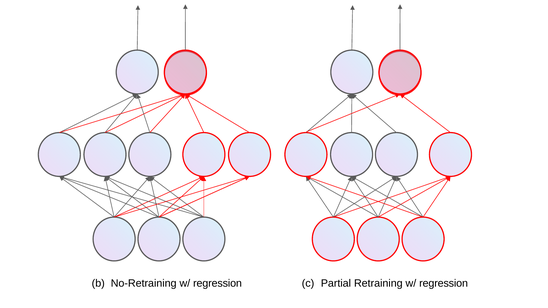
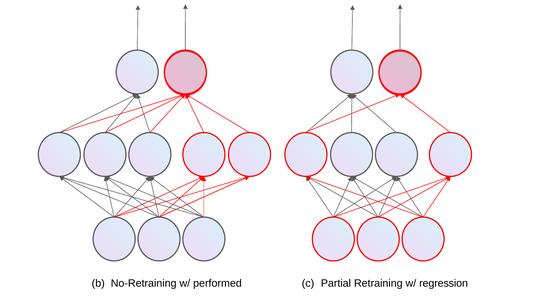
No-Retraining w/ regression: regression -> performed
